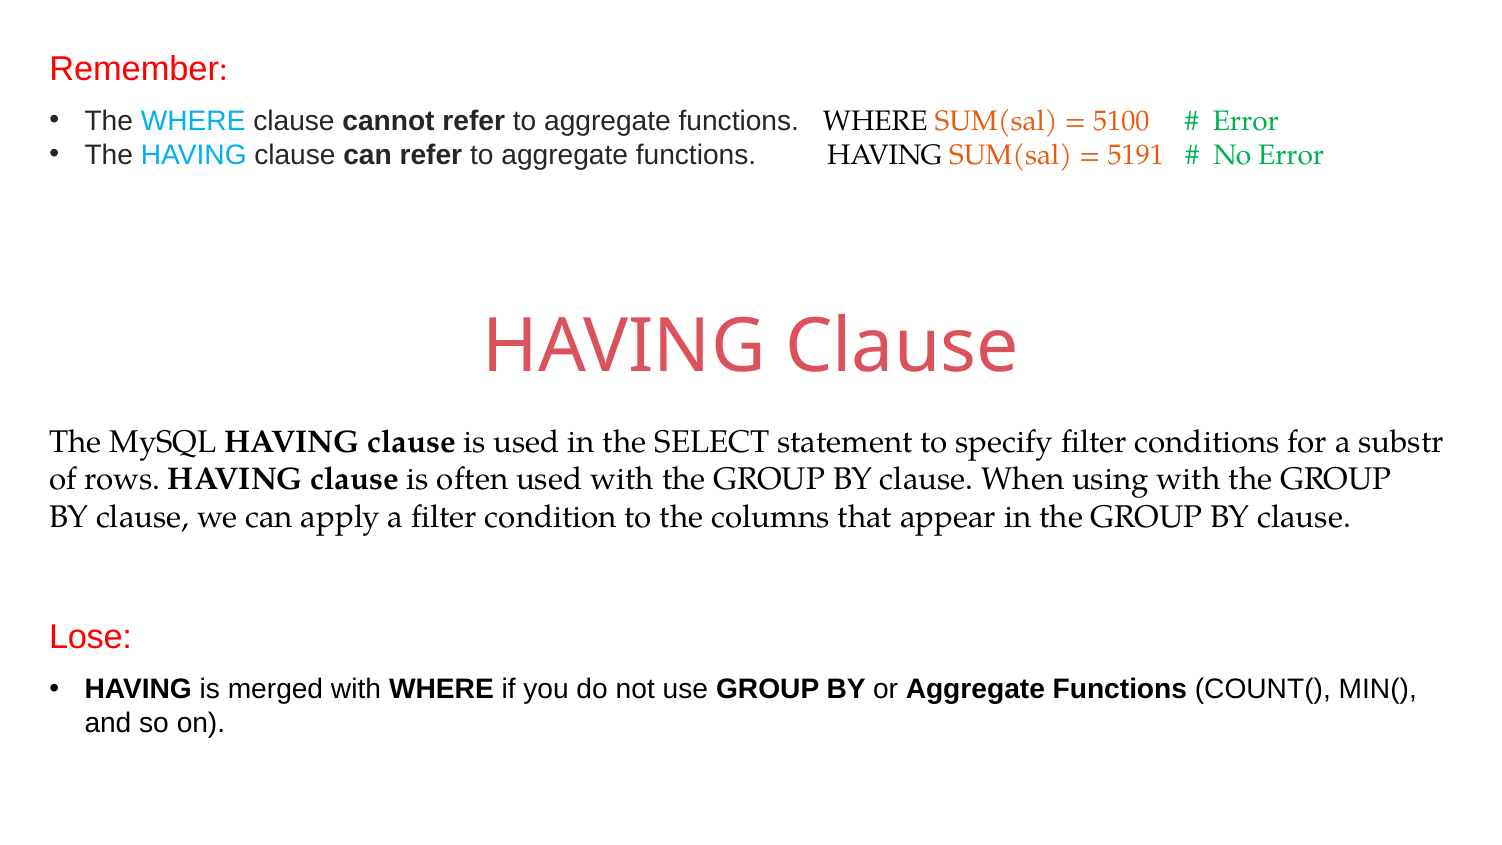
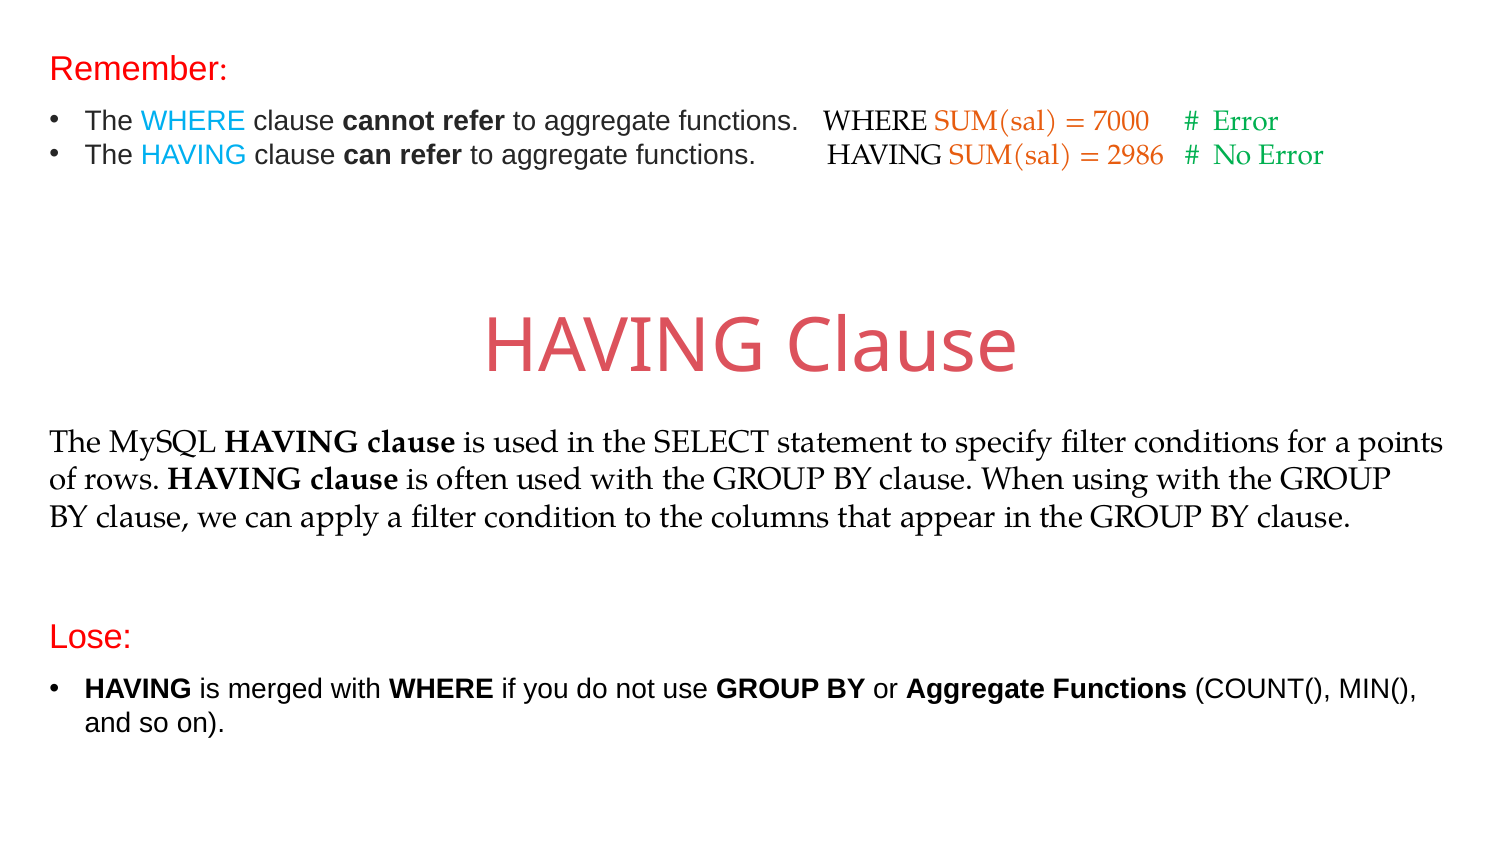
5100: 5100 -> 7000
5191: 5191 -> 2986
substr: substr -> points
